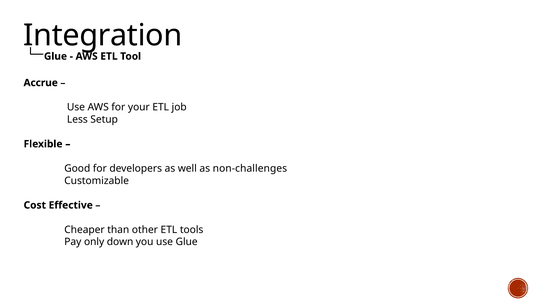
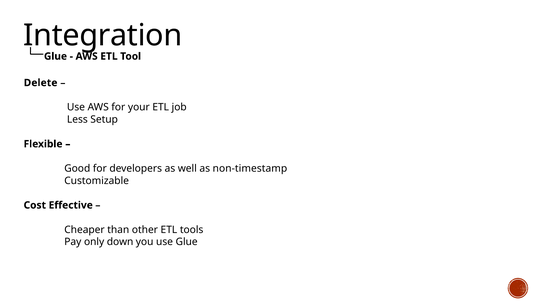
Accrue: Accrue -> Delete
non-challenges: non-challenges -> non-timestamp
